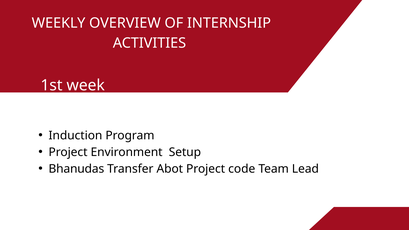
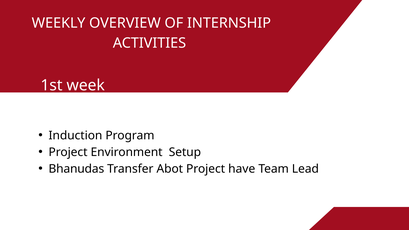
code: code -> have
